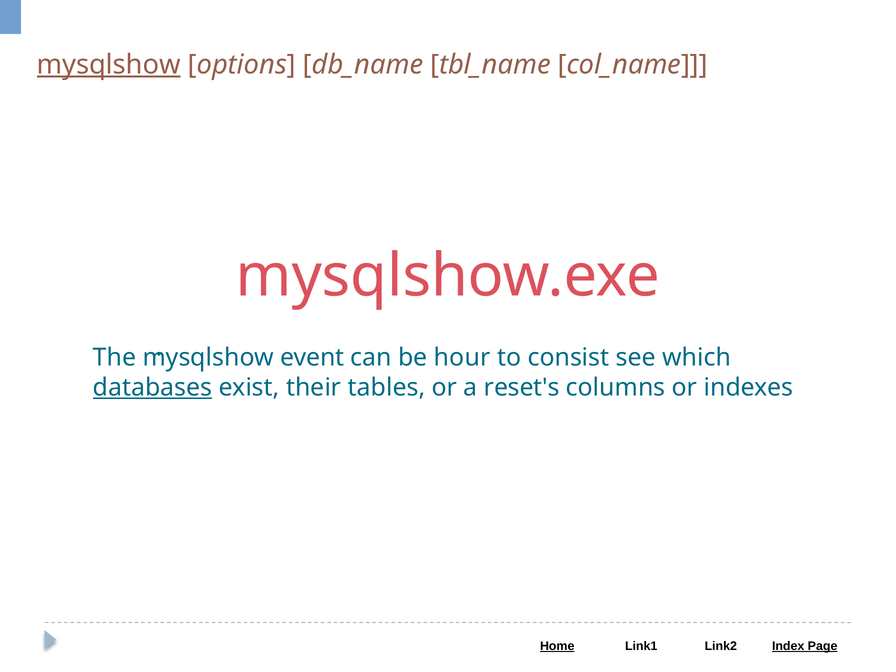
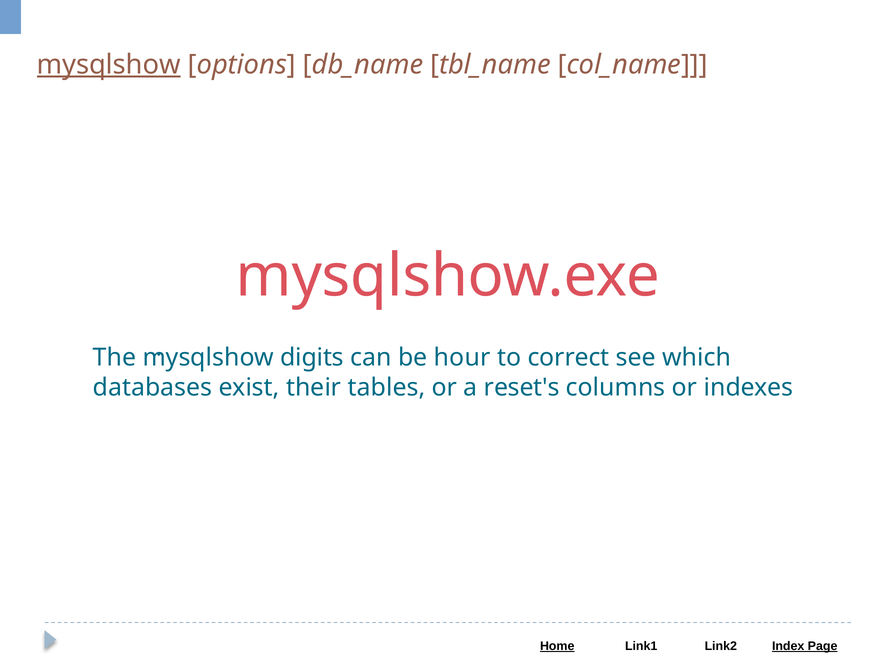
event: event -> digits
consist: consist -> correct
databases underline: present -> none
